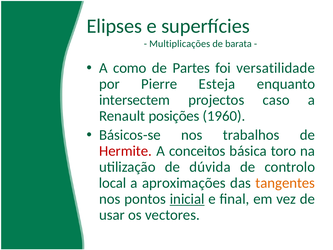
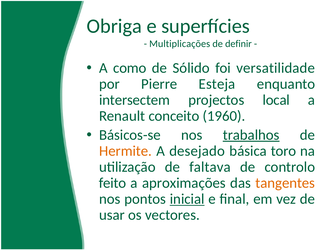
Elipses: Elipses -> Obriga
barata: barata -> definir
Partes: Partes -> Sólido
caso: caso -> local
posições: posições -> conceito
trabalhos underline: none -> present
Hermite colour: red -> orange
conceitos: conceitos -> desejado
dúvida: dúvida -> faltava
local: local -> feito
